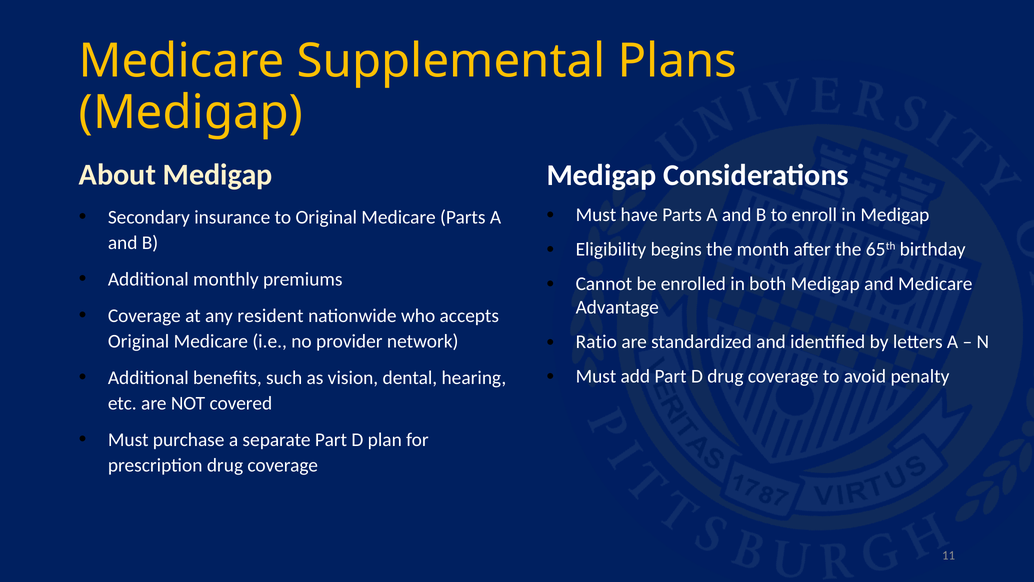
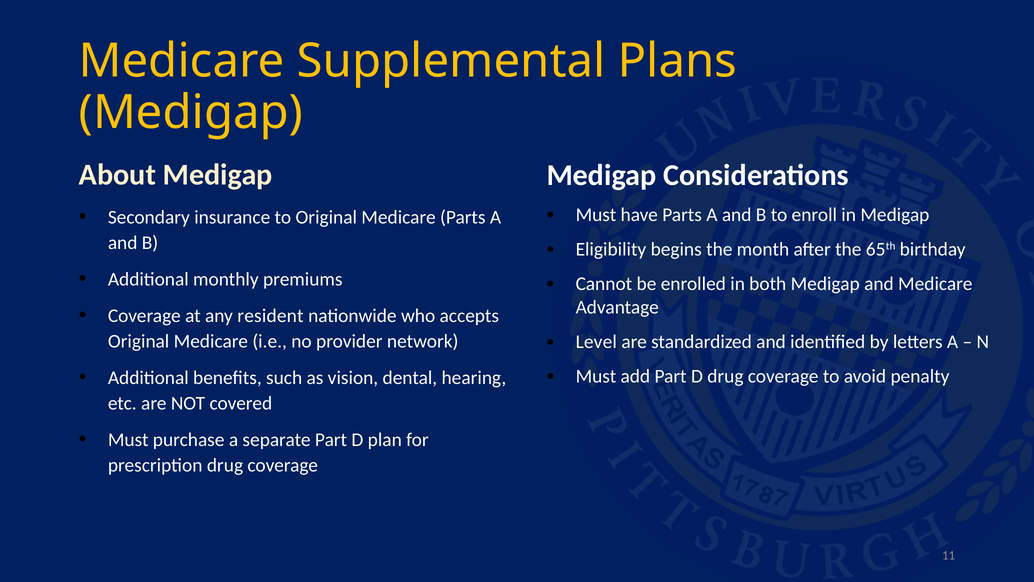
Ratio: Ratio -> Level
